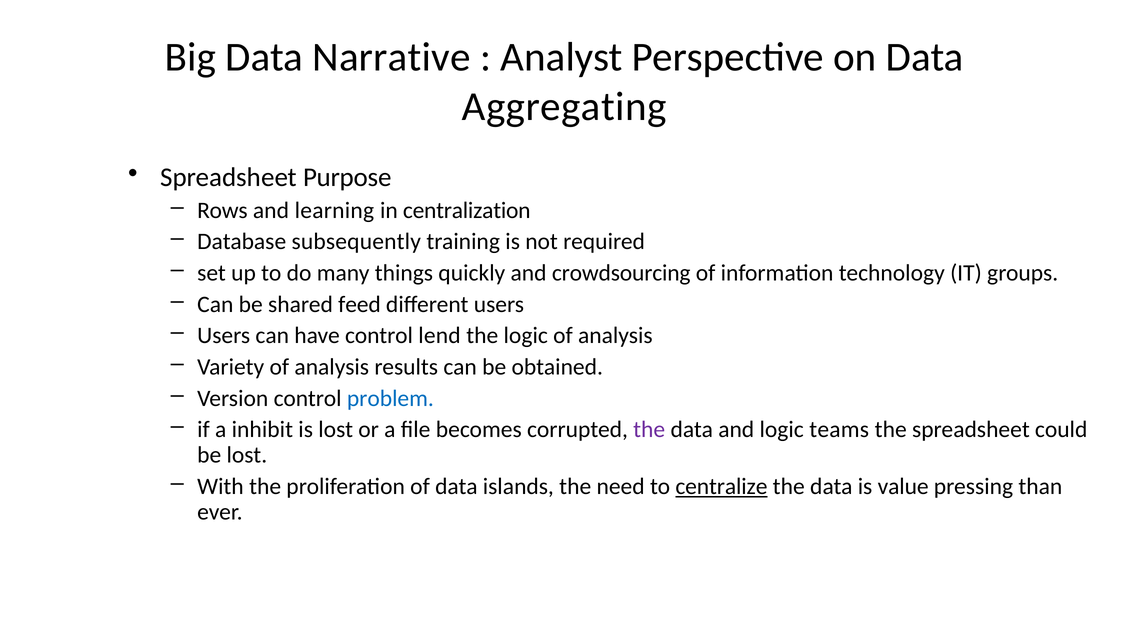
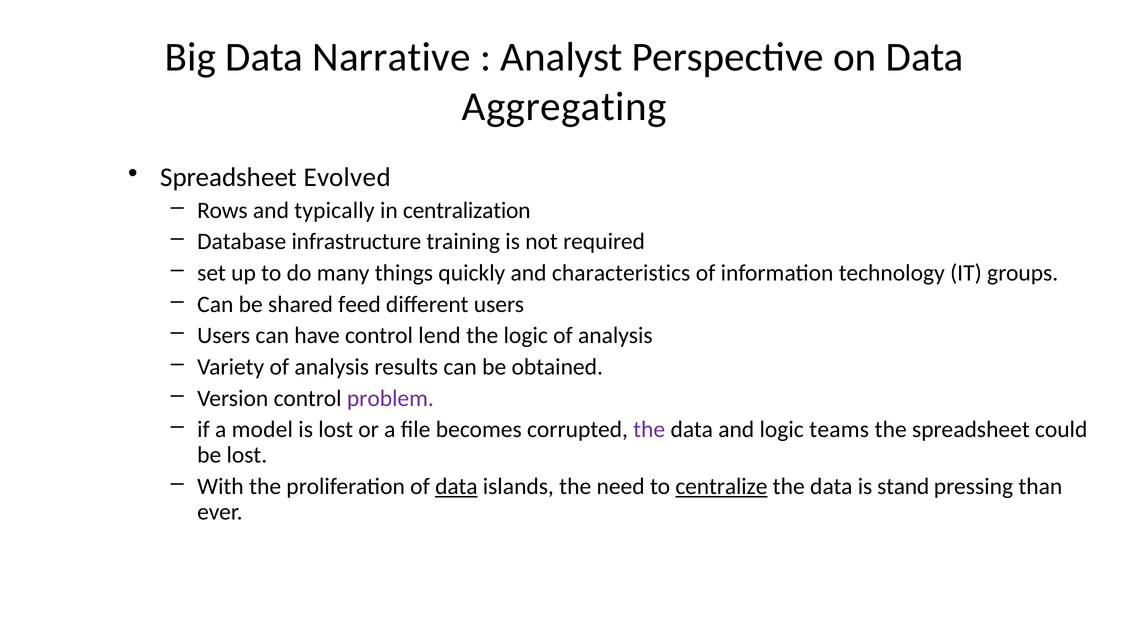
Purpose: Purpose -> Evolved
learning: learning -> typically
subsequently: subsequently -> infrastructure
crowdsourcing: crowdsourcing -> characteristics
problem colour: blue -> purple
inhibit: inhibit -> model
data at (456, 486) underline: none -> present
value: value -> stand
